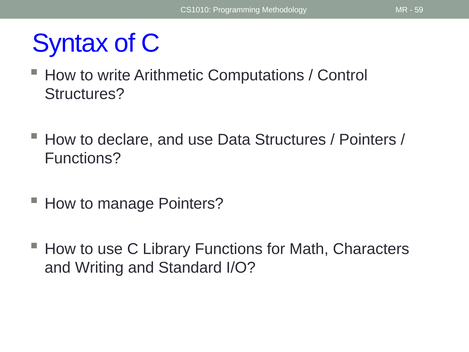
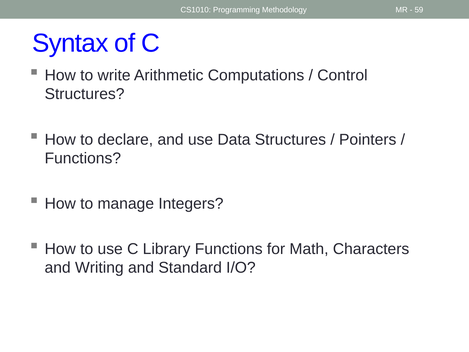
manage Pointers: Pointers -> Integers
